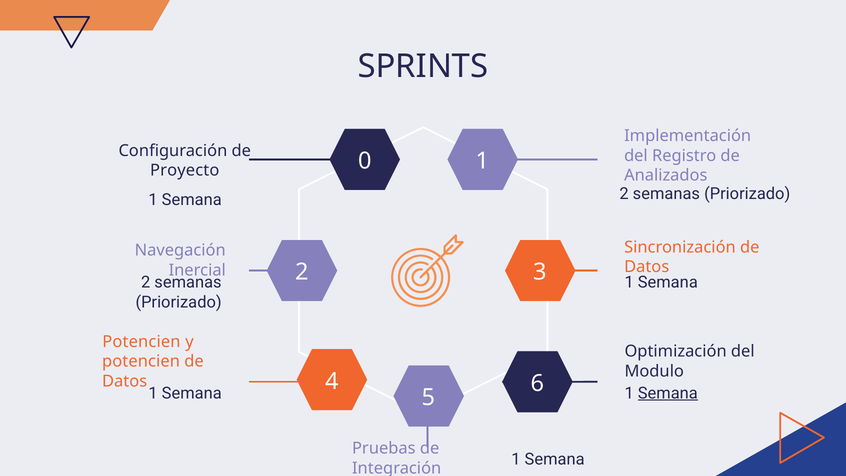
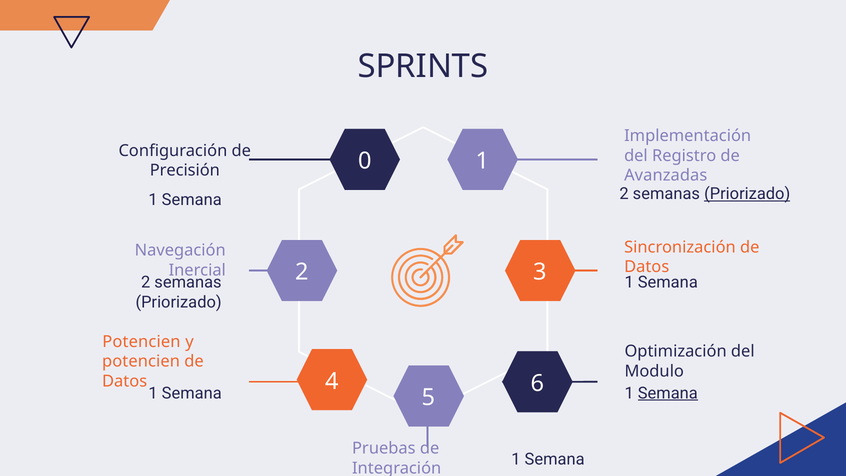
Proyecto: Proyecto -> Precisión
Analizados: Analizados -> Avanzadas
Priorizado at (747, 194) underline: none -> present
